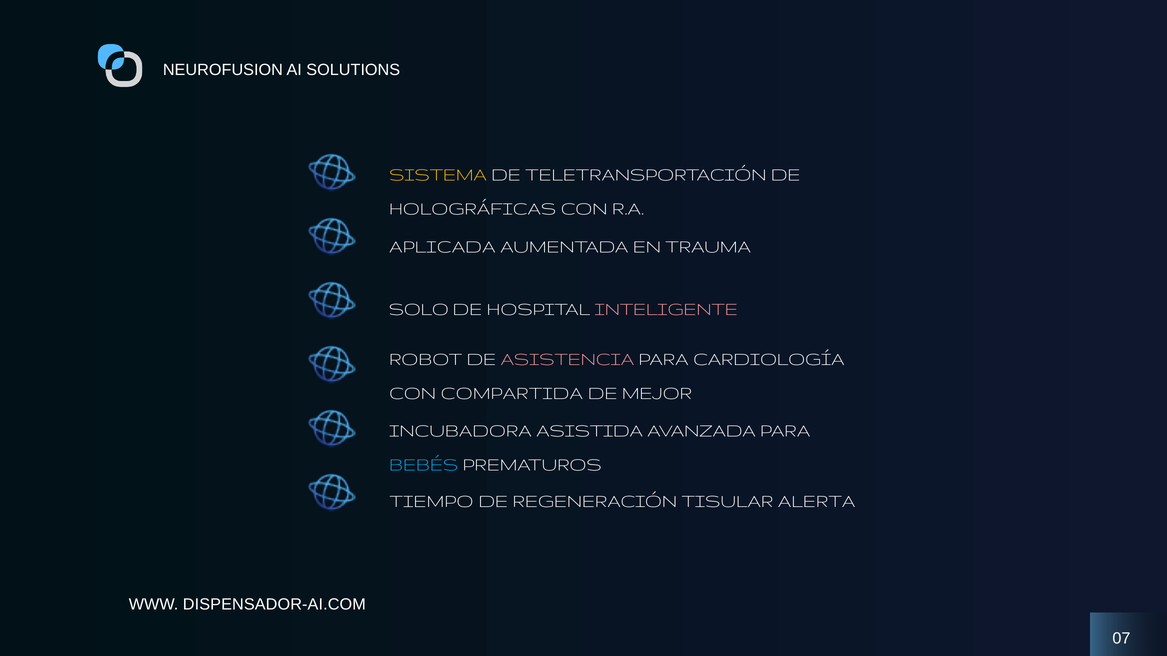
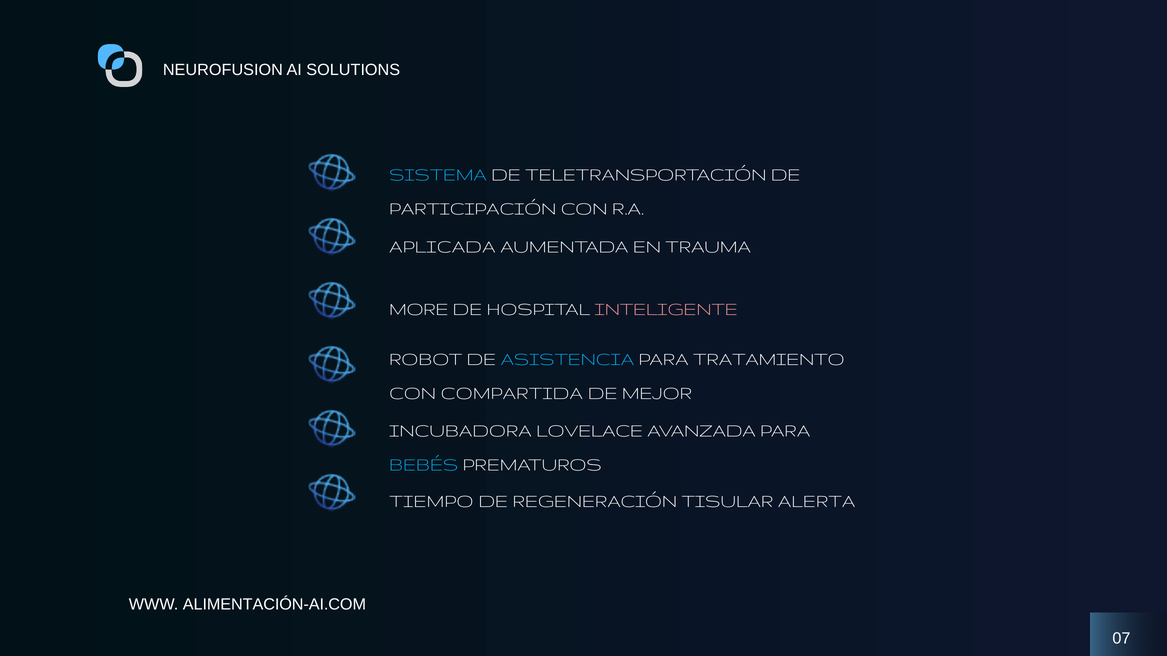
SISTEMA colour: yellow -> light blue
HOLOGRÁFICAS: HOLOGRÁFICAS -> PARTICIPACIÓN
SOLO: SOLO -> MORE
ASISTENCIA colour: pink -> light blue
CARDIOLOGÍA: CARDIOLOGÍA -> TRATAMIENTO
ASISTIDA: ASISTIDA -> LOVELACE
DISPENSADOR-AI.COM: DISPENSADOR-AI.COM -> ALIMENTACIÓN-AI.COM
